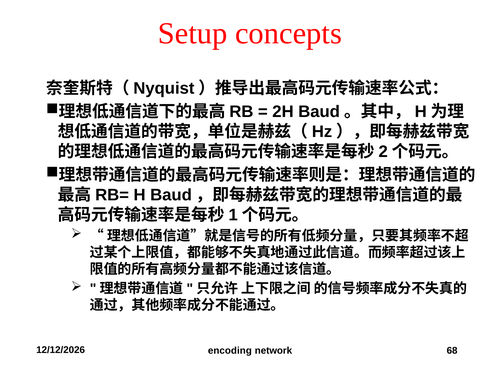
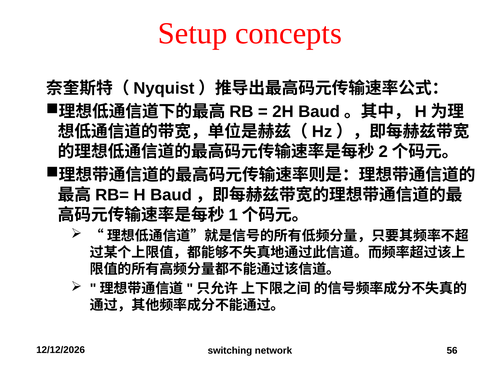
encoding: encoding -> switching
68: 68 -> 56
